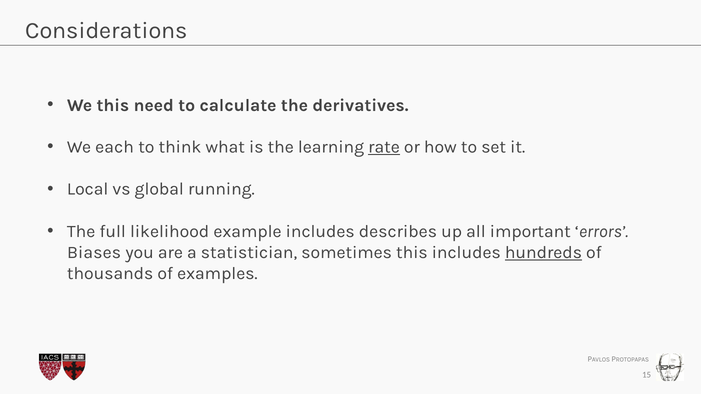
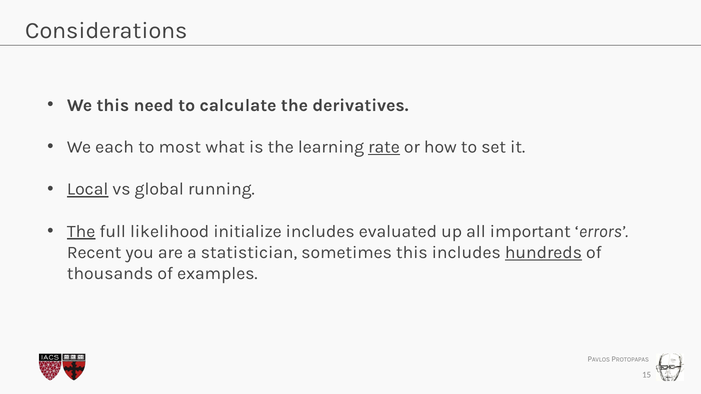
think: think -> most
Local underline: none -> present
The at (81, 231) underline: none -> present
example: example -> initialize
describes: describes -> evaluated
Biases: Biases -> Recent
